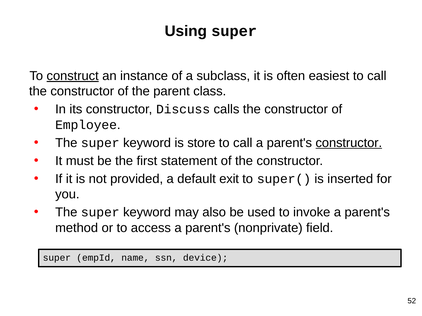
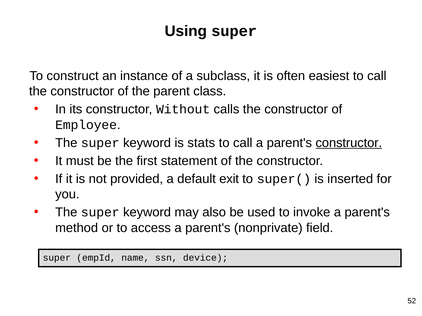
construct underline: present -> none
Discuss: Discuss -> Without
store: store -> stats
